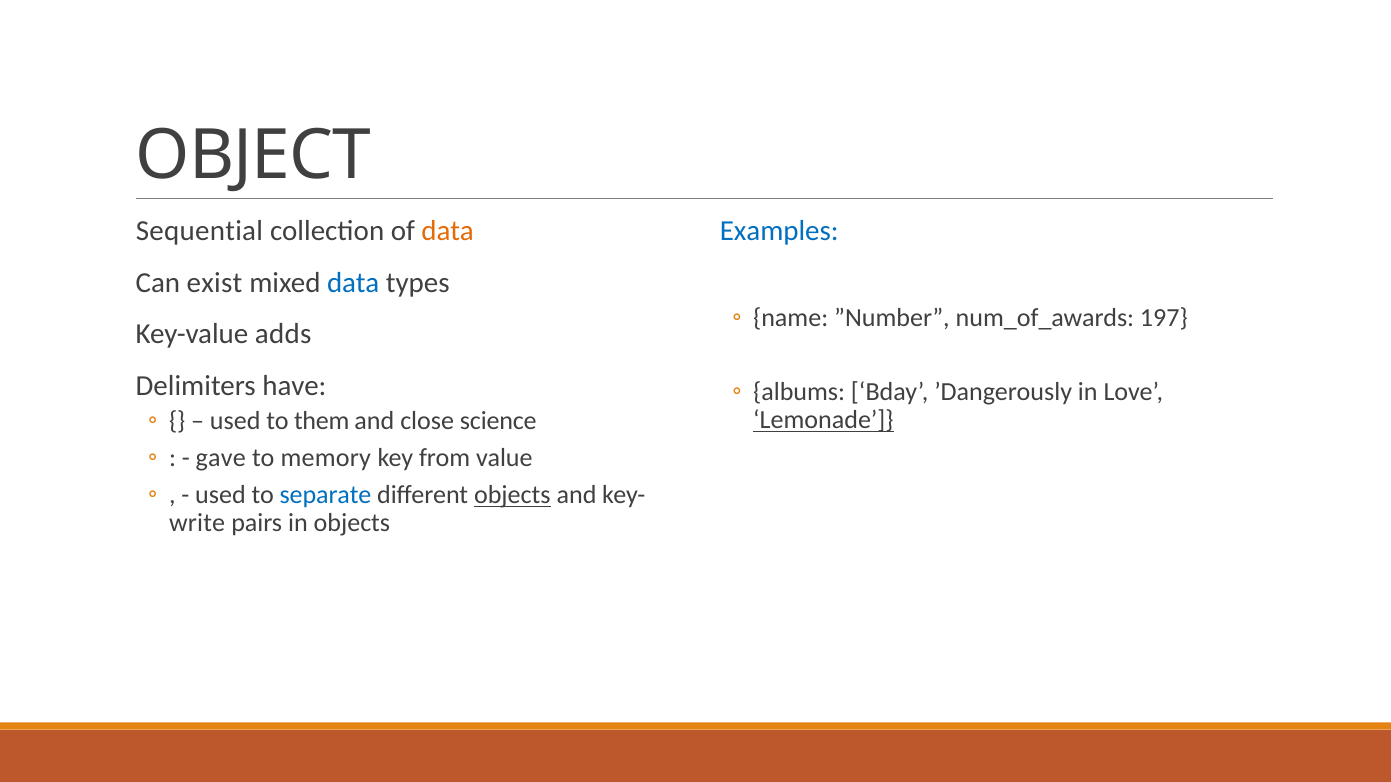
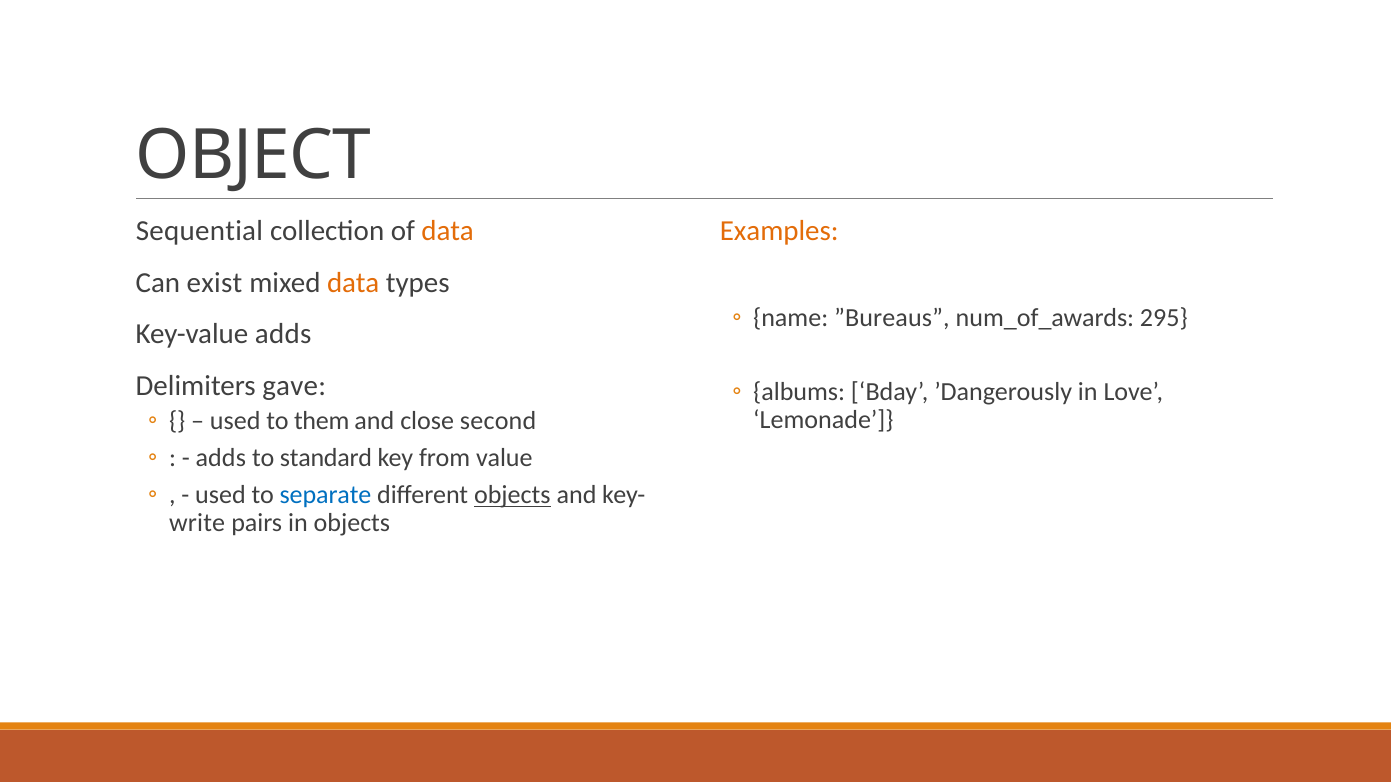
Examples colour: blue -> orange
data at (353, 283) colour: blue -> orange
”Number: ”Number -> ”Bureaus
197: 197 -> 295
have: have -> gave
Lemonade underline: present -> none
science: science -> second
gave at (221, 459): gave -> adds
memory: memory -> standard
